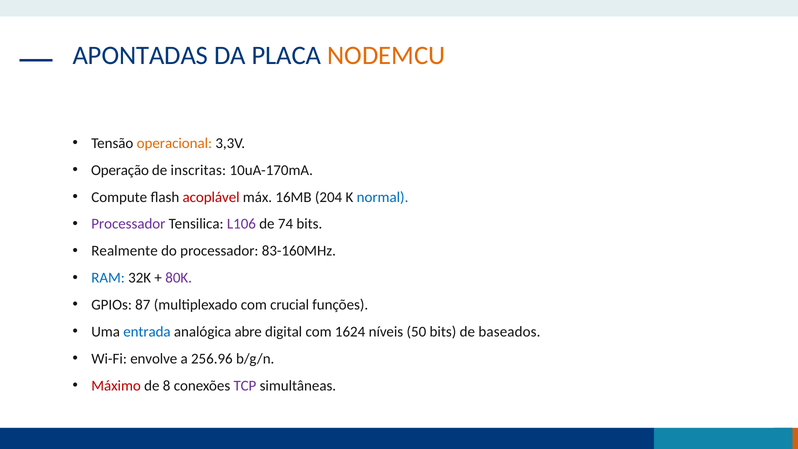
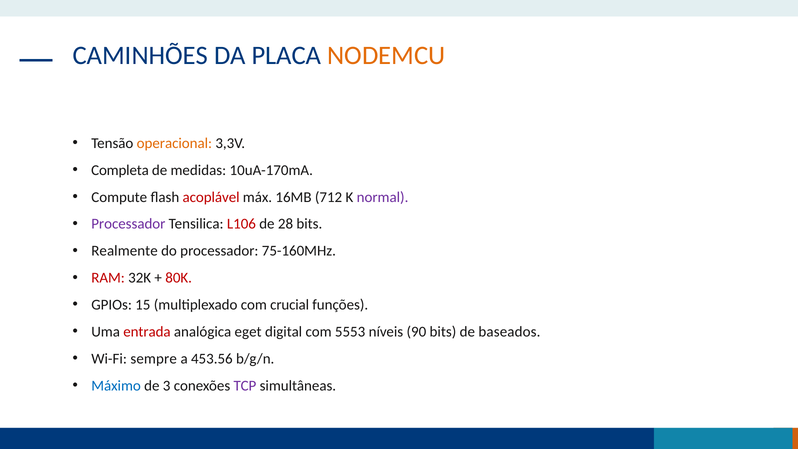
APONTADAS: APONTADAS -> CAMINHÕES
Operação: Operação -> Completa
inscritas: inscritas -> medidas
204: 204 -> 712
normal colour: blue -> purple
L106 colour: purple -> red
74: 74 -> 28
83-160MHz: 83-160MHz -> 75-160MHz
RAM colour: blue -> red
80K colour: purple -> red
87: 87 -> 15
entrada colour: blue -> red
abre: abre -> eget
1624: 1624 -> 5553
50: 50 -> 90
envolve: envolve -> sempre
256.96: 256.96 -> 453.56
Máximo colour: red -> blue
8: 8 -> 3
